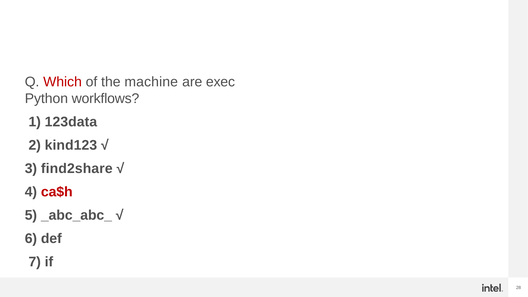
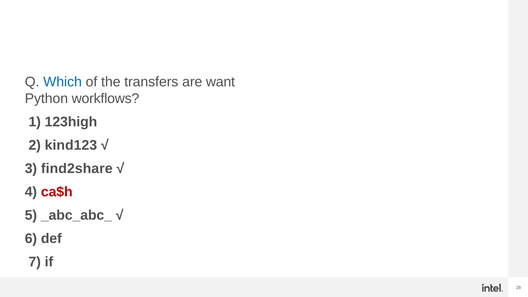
Which colour: red -> blue
machine: machine -> transfers
exec: exec -> want
123data: 123data -> 123high
